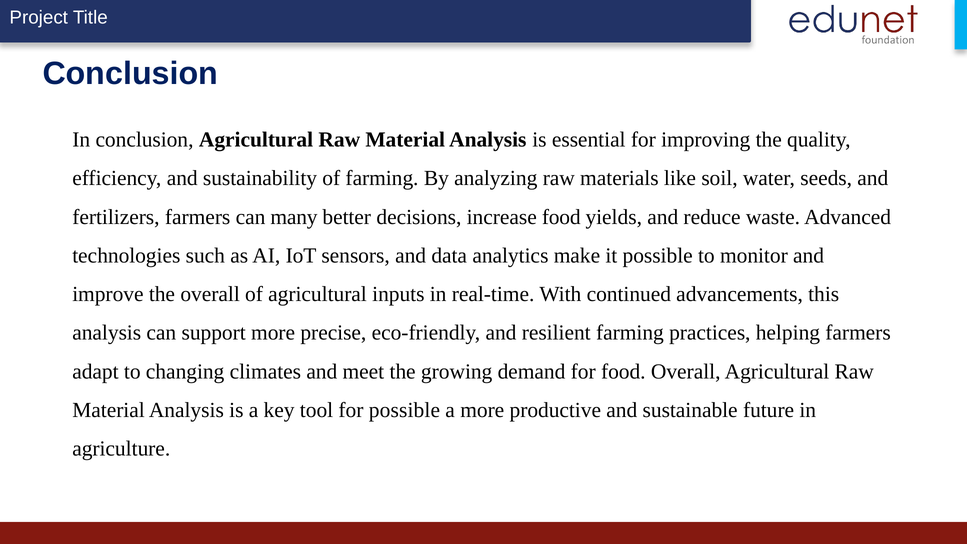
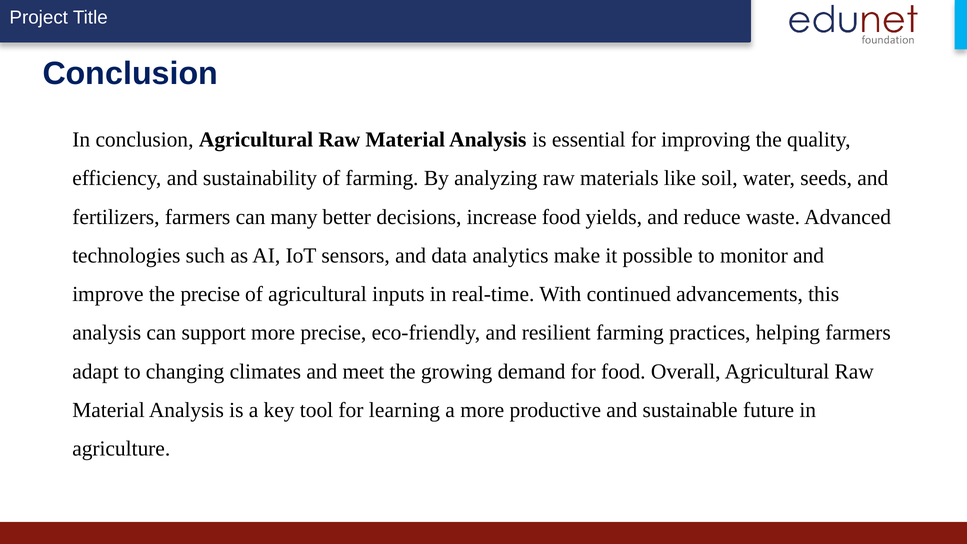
the overall: overall -> precise
for possible: possible -> learning
